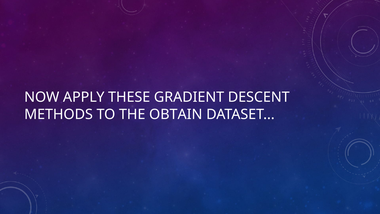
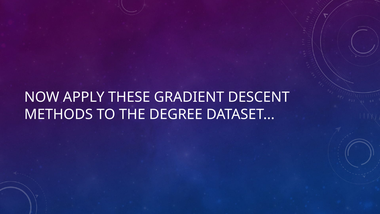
OBTAIN: OBTAIN -> DEGREE
